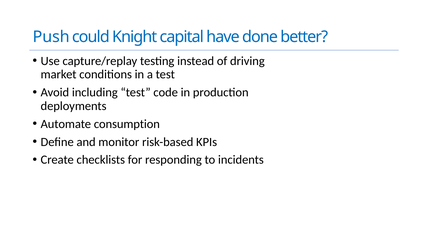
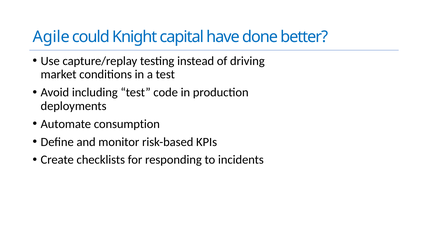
Push: Push -> Agile
